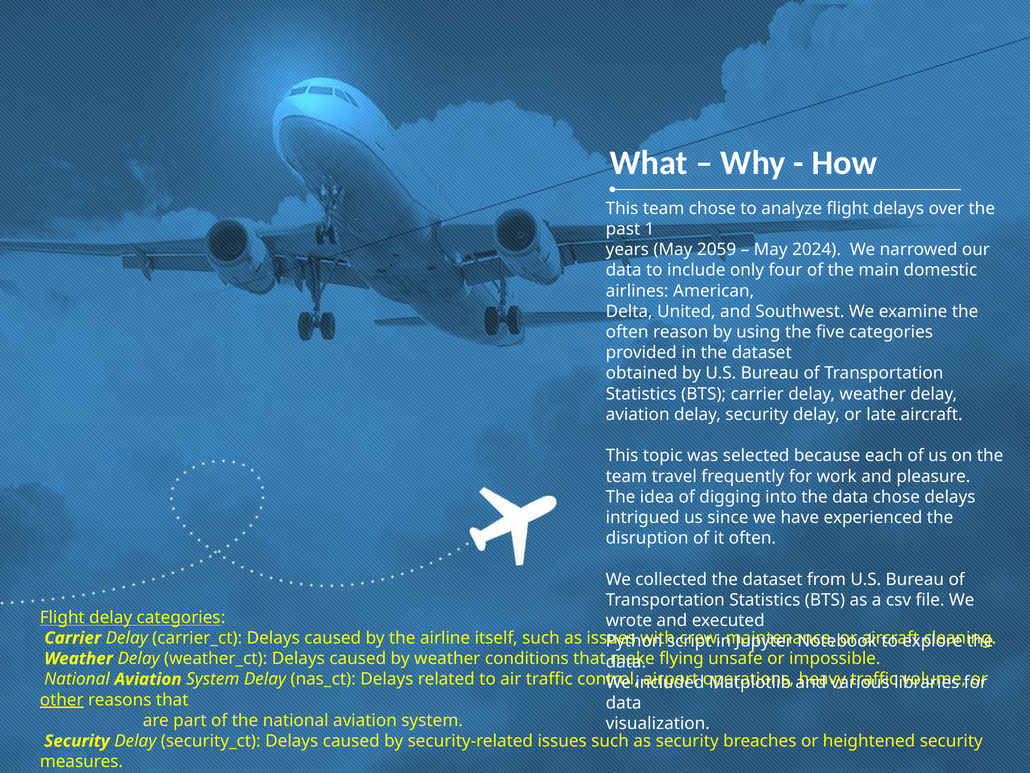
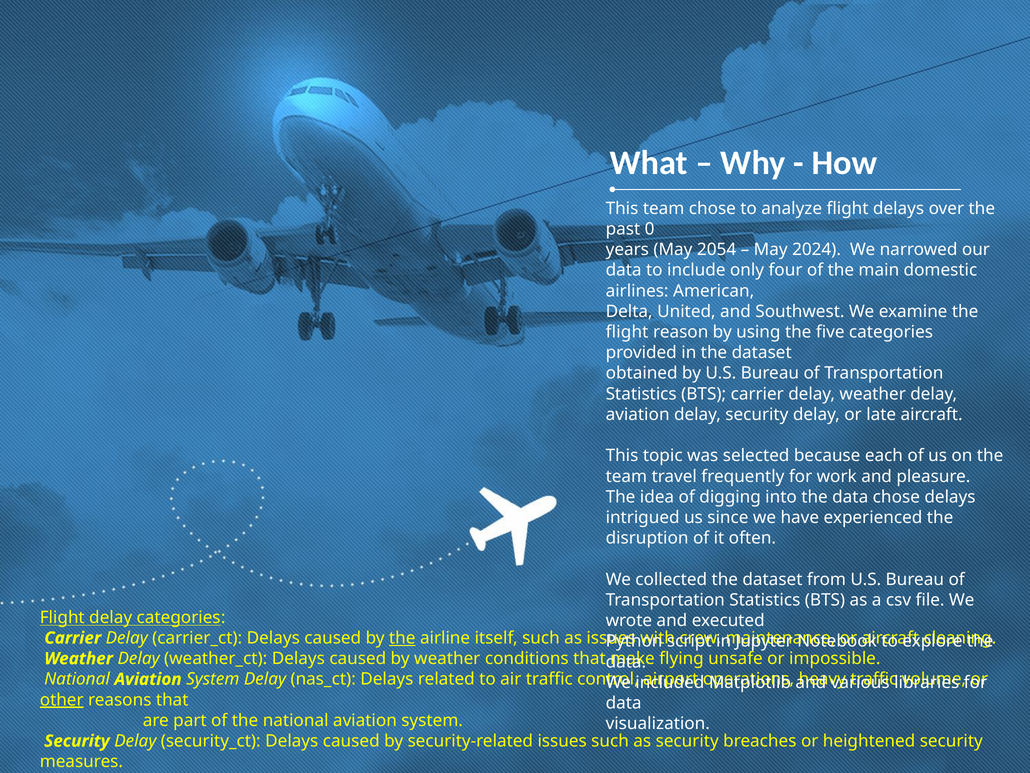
1: 1 -> 0
2059: 2059 -> 2054
often at (627, 332): often -> flight
the at (402, 638) underline: none -> present
